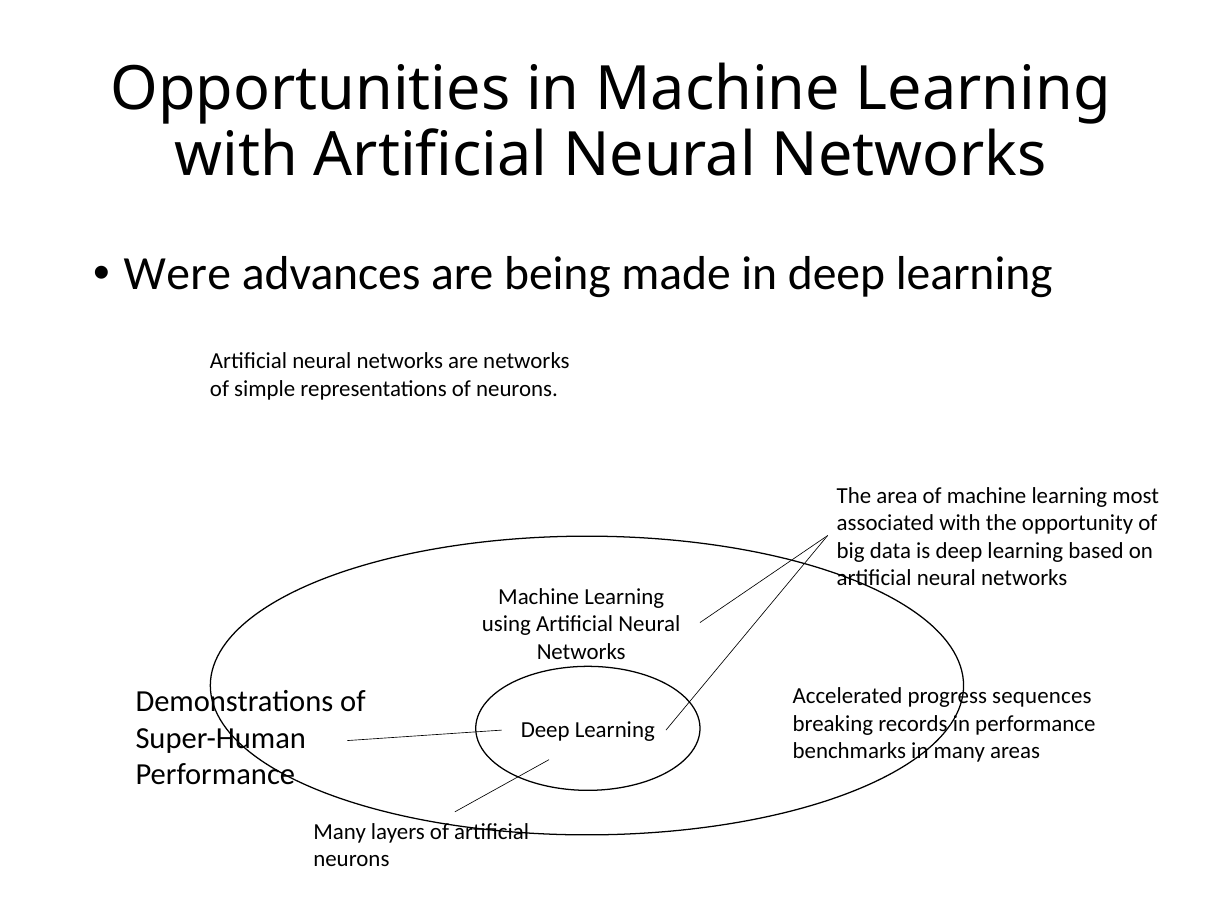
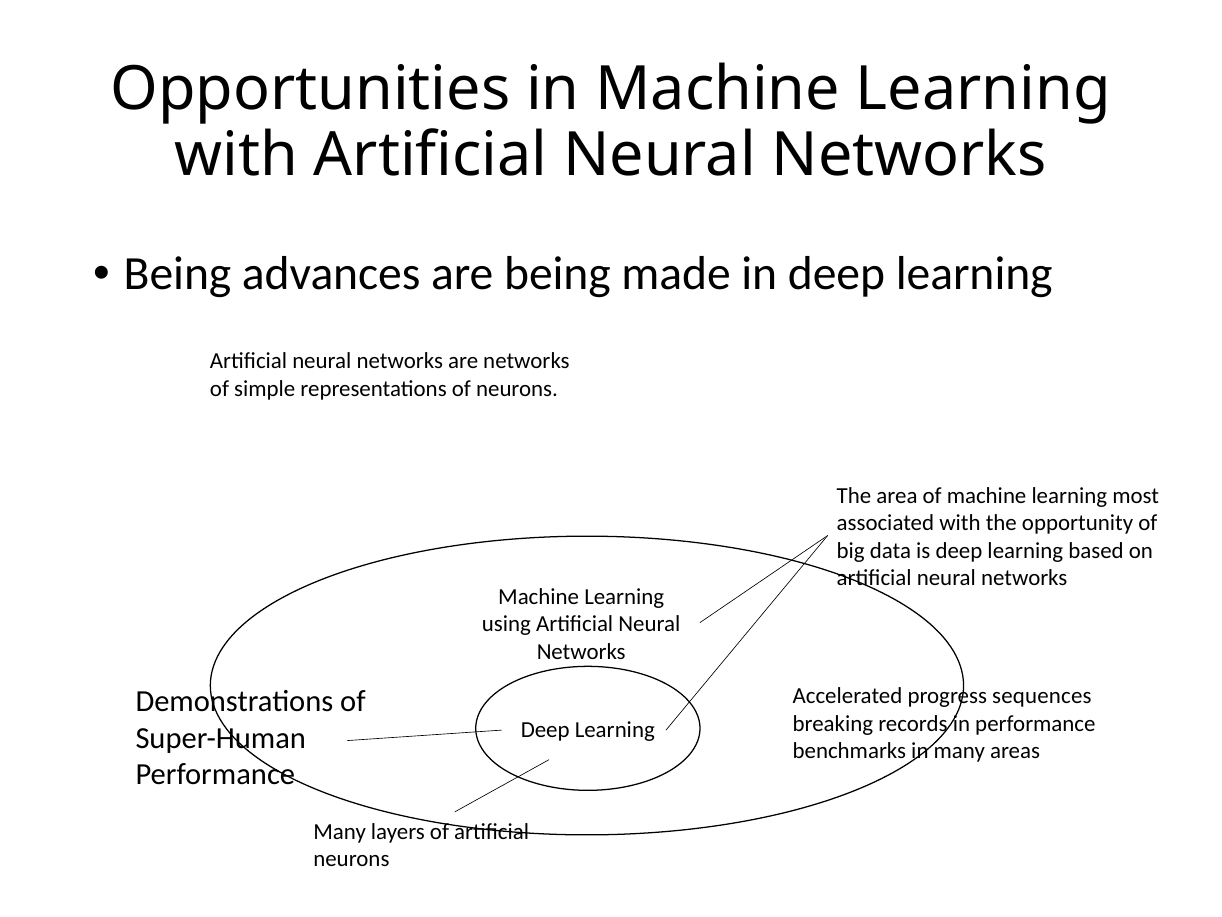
Were at (177, 274): Were -> Being
